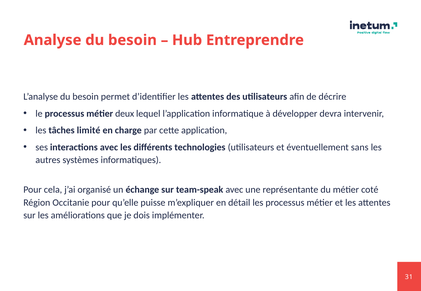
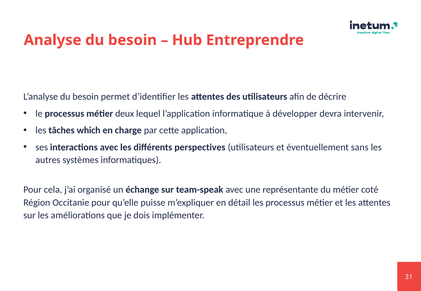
limité: limité -> which
technologies: technologies -> perspectives
